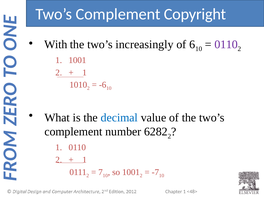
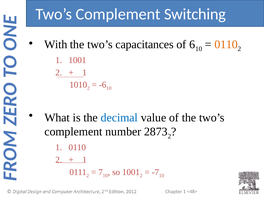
Copyright: Copyright -> Switching
increasingly: increasingly -> capacitances
0110 at (226, 44) colour: purple -> orange
6282: 6282 -> 2873
